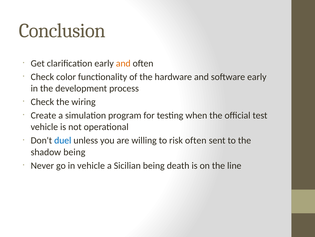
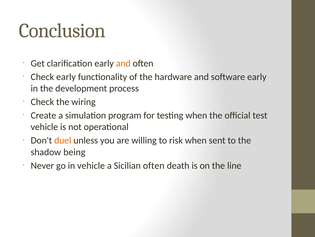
Check color: color -> early
duel colour: blue -> orange
risk often: often -> when
Sicilian being: being -> often
